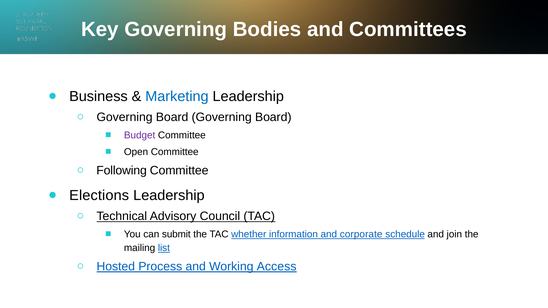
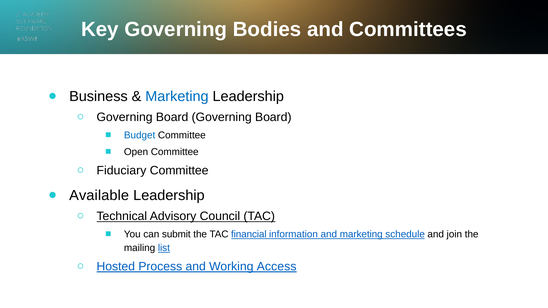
Budget colour: purple -> blue
Following: Following -> Fiduciary
Elections: Elections -> Available
whether: whether -> financial
and corporate: corporate -> marketing
